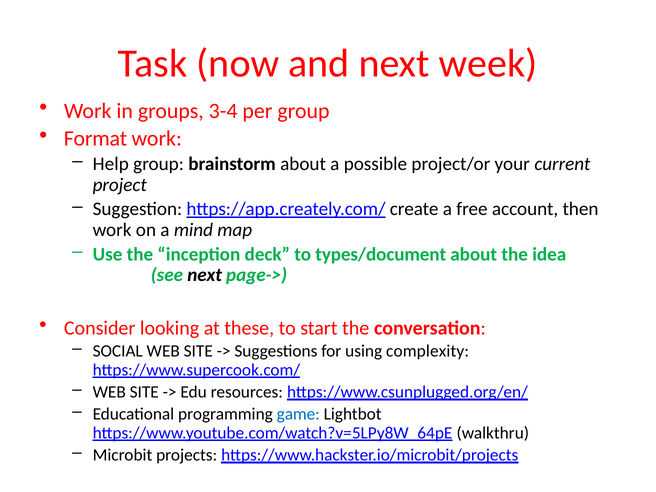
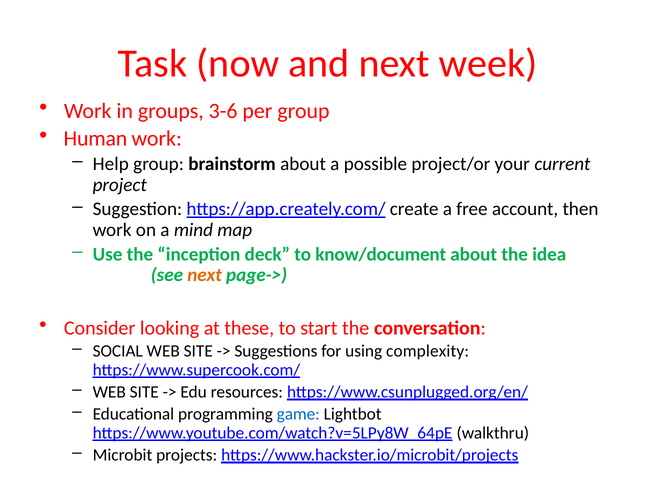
3-4: 3-4 -> 3-6
Format: Format -> Human
types/document: types/document -> know/document
next at (205, 275) colour: black -> orange
